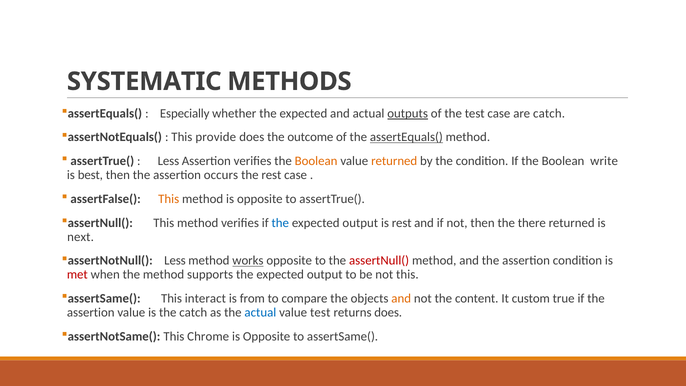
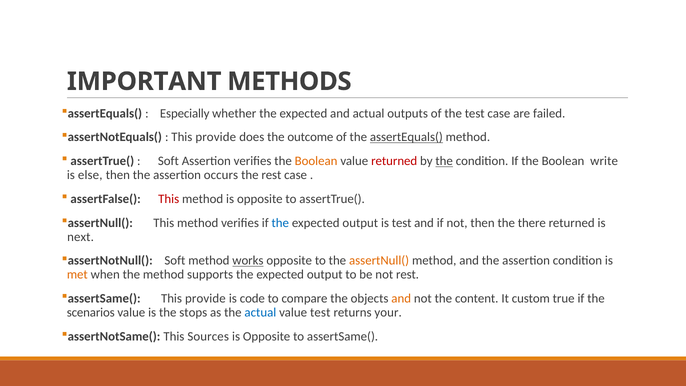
SYSTEMATIC: SYSTEMATIC -> IMPORTANT
outputs underline: present -> none
are catch: catch -> failed
Less at (168, 161): Less -> Soft
returned at (394, 161) colour: orange -> red
the at (444, 161) underline: none -> present
best: best -> else
This at (169, 199) colour: orange -> red
is rest: rest -> test
Less at (175, 261): Less -> Soft
assertNull( colour: red -> orange
met colour: red -> orange
not this: this -> rest
interact at (205, 298): interact -> provide
from: from -> code
assertion at (91, 312): assertion -> scenarios
the catch: catch -> stops
returns does: does -> your
Chrome: Chrome -> Sources
